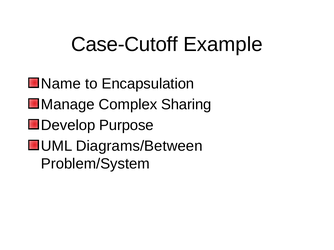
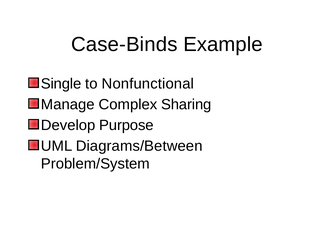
Case-Cutoff: Case-Cutoff -> Case-Binds
Name: Name -> Single
Encapsulation: Encapsulation -> Nonfunctional
